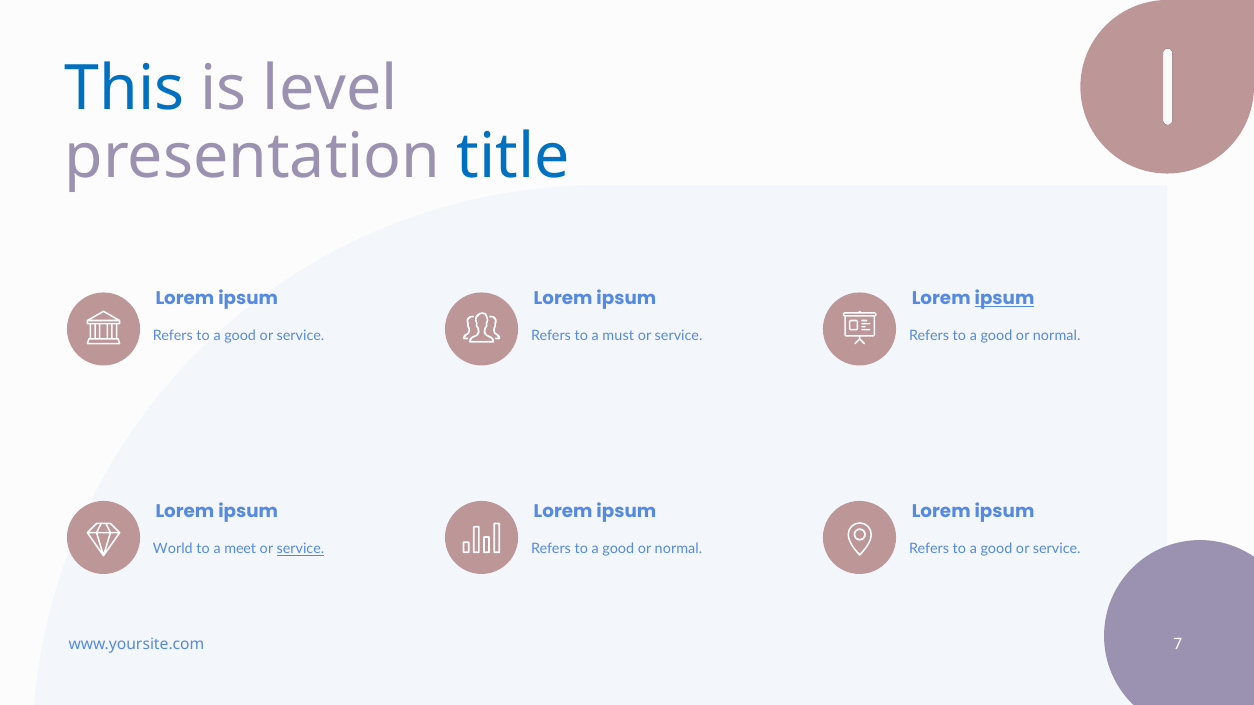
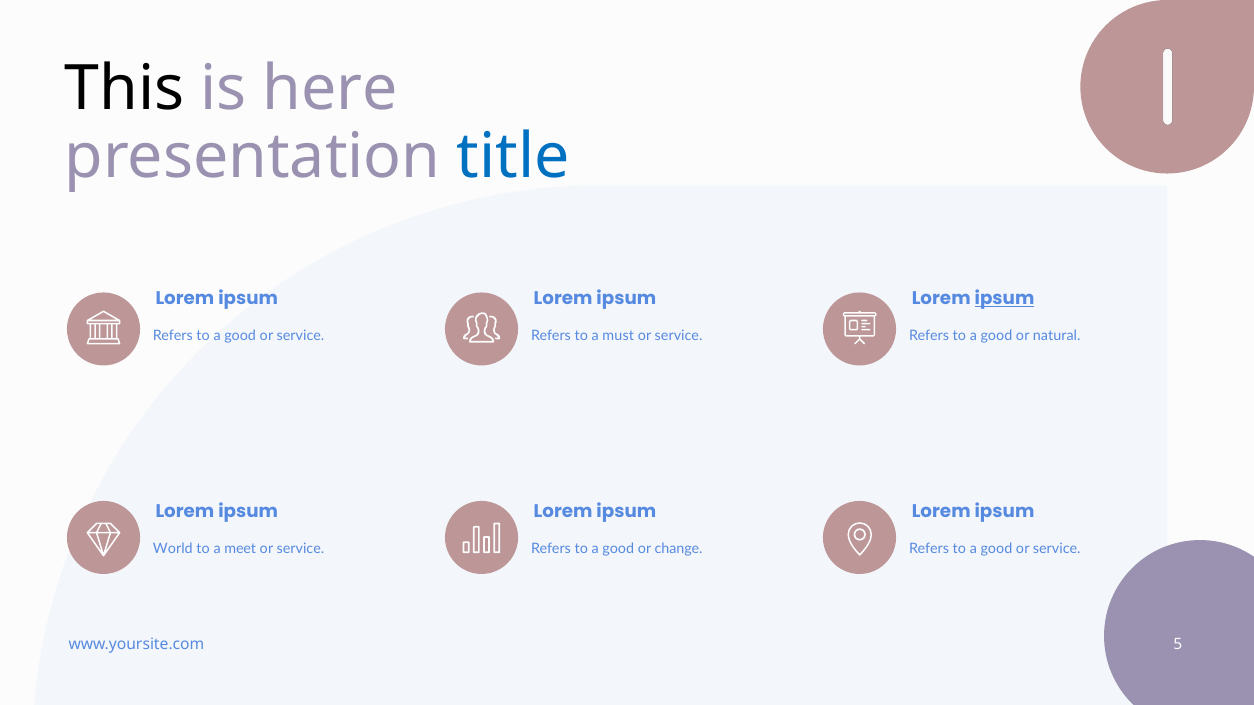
This colour: blue -> black
level: level -> here
normal at (1057, 336): normal -> natural
service at (300, 549) underline: present -> none
normal at (679, 549): normal -> change
7: 7 -> 5
